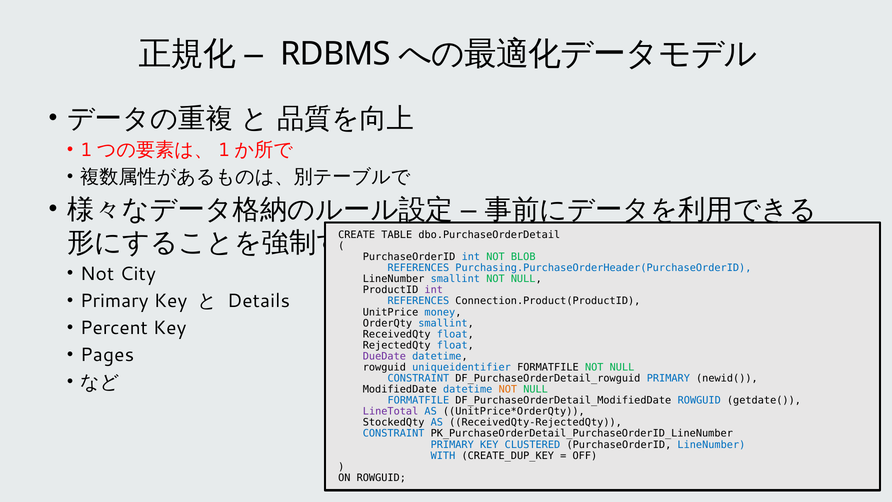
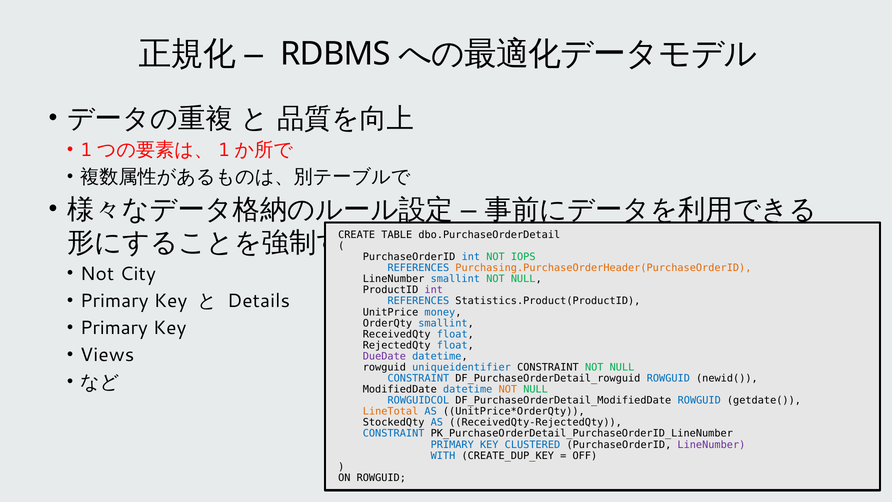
BLOB: BLOB -> IOPS
Purchasing.PurchaseOrderHeader(PurchaseOrderID colour: blue -> orange
Connection.Product(ProductID: Connection.Product(ProductID -> Statistics.Product(ProductID
Percent at (114, 328): Percent -> Primary
Pages: Pages -> Views
uniqueidentifier FORMATFILE: FORMATFILE -> CONSTRAINT
DF_PurchaseOrderDetail_rowguid PRIMARY: PRIMARY -> ROWGUID
FORMATFILE at (418, 400): FORMATFILE -> ROWGUIDCOL
LineTotal colour: purple -> orange
LineNumber at (711, 444) colour: blue -> purple
